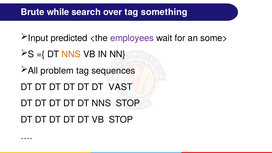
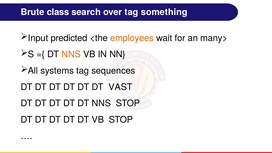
while: while -> class
employees colour: purple -> orange
some>: some> -> many>
problem: problem -> systems
